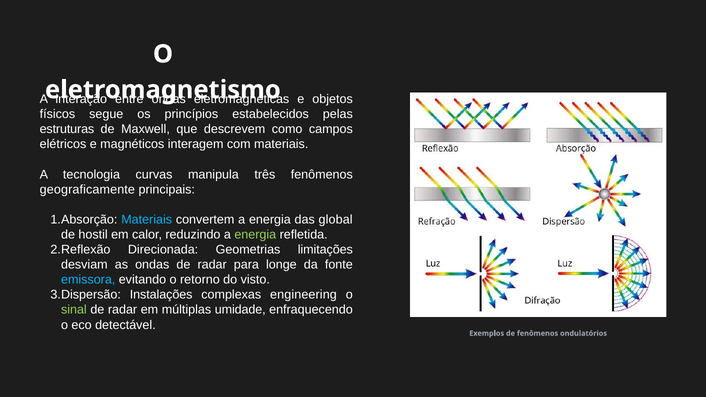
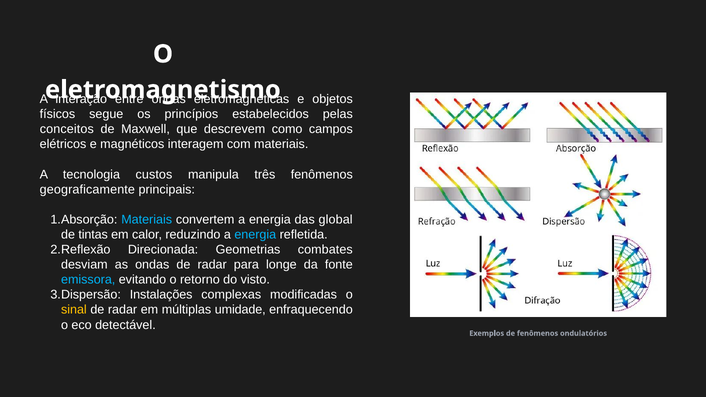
estruturas: estruturas -> conceitos
curvas: curvas -> custos
hostil: hostil -> tintas
energia at (255, 235) colour: light green -> light blue
limitações: limitações -> combates
engineering: engineering -> modificadas
sinal colour: light green -> yellow
